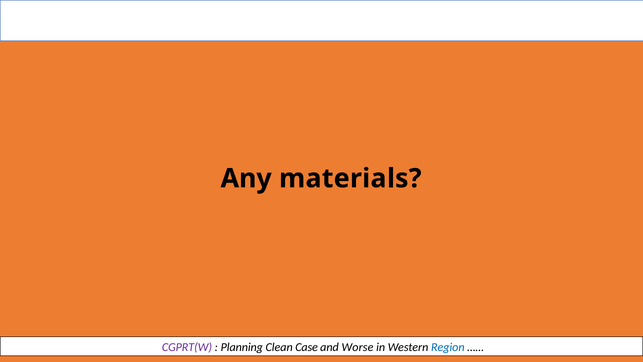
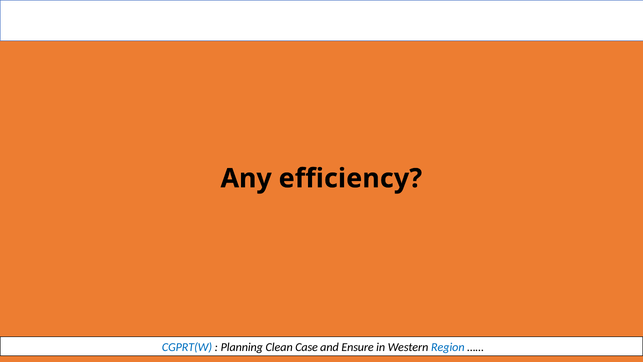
materials: materials -> efficiency
CGPRT(W colour: purple -> blue
Worse: Worse -> Ensure
